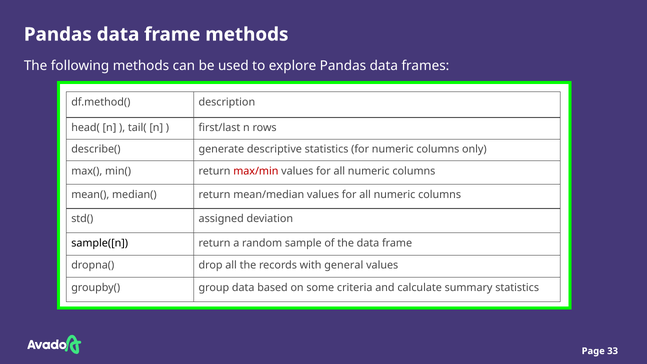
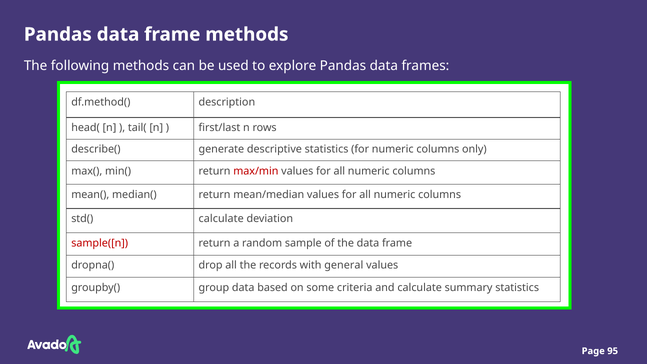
std( assigned: assigned -> calculate
sample([n colour: black -> red
33: 33 -> 95
